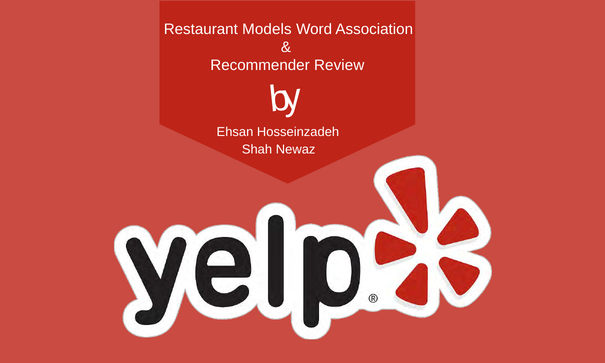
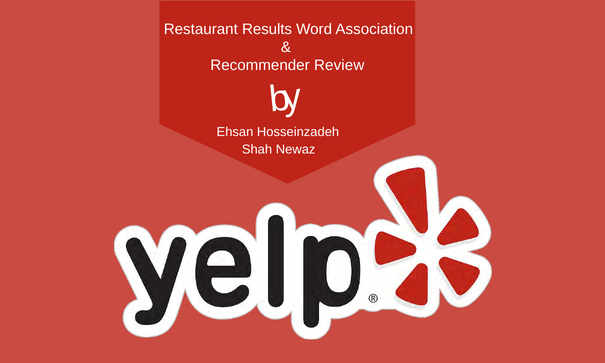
Models: Models -> Results
